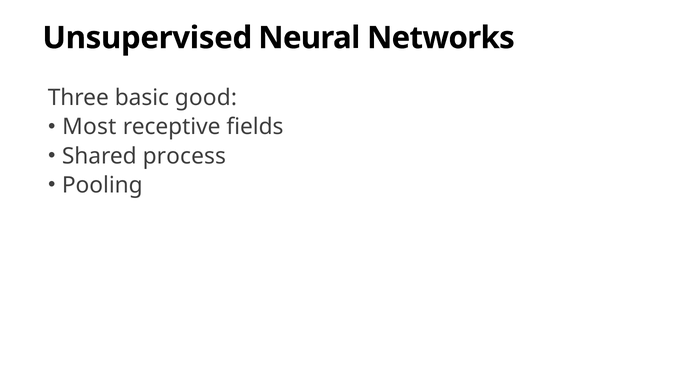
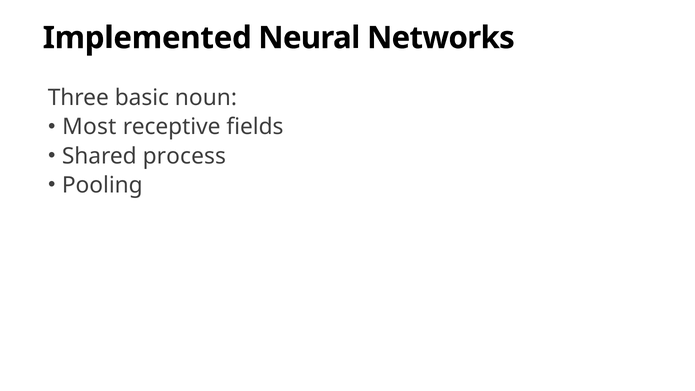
Unsupervised: Unsupervised -> Implemented
good: good -> noun
